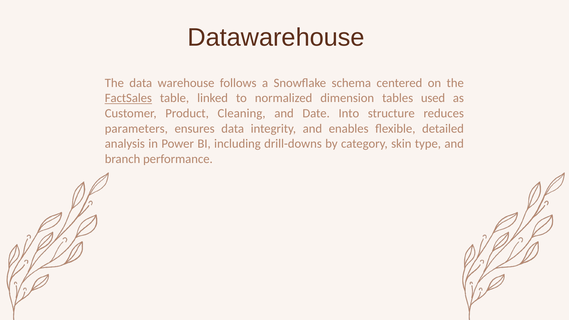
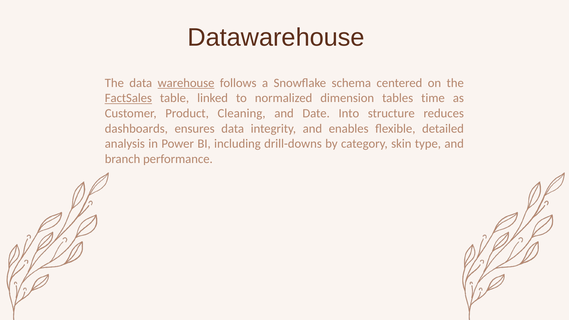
warehouse underline: none -> present
used: used -> time
parameters: parameters -> dashboards
